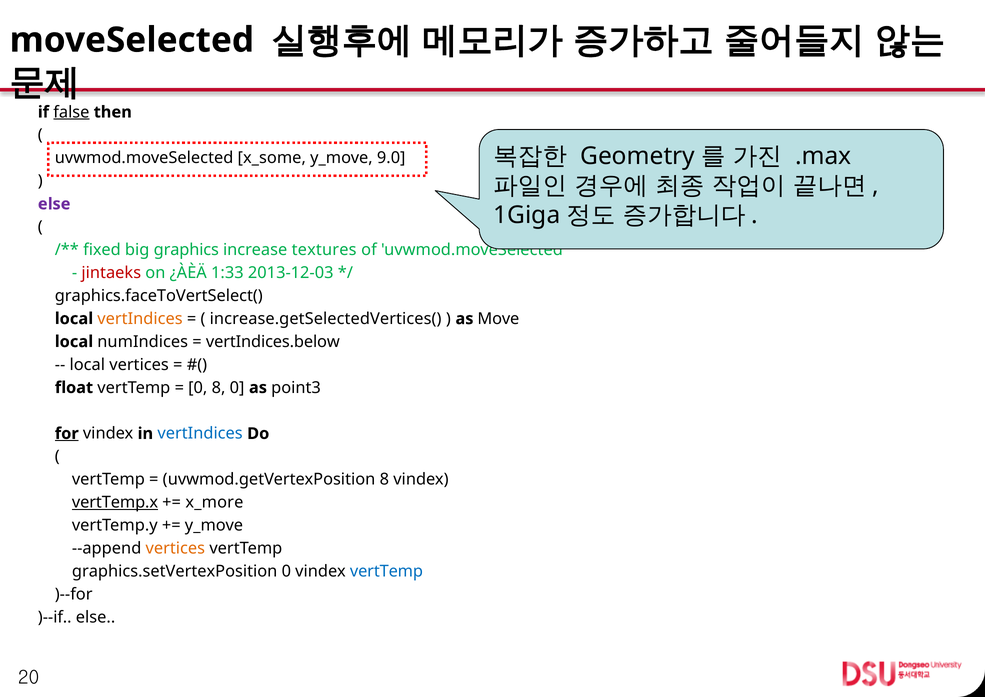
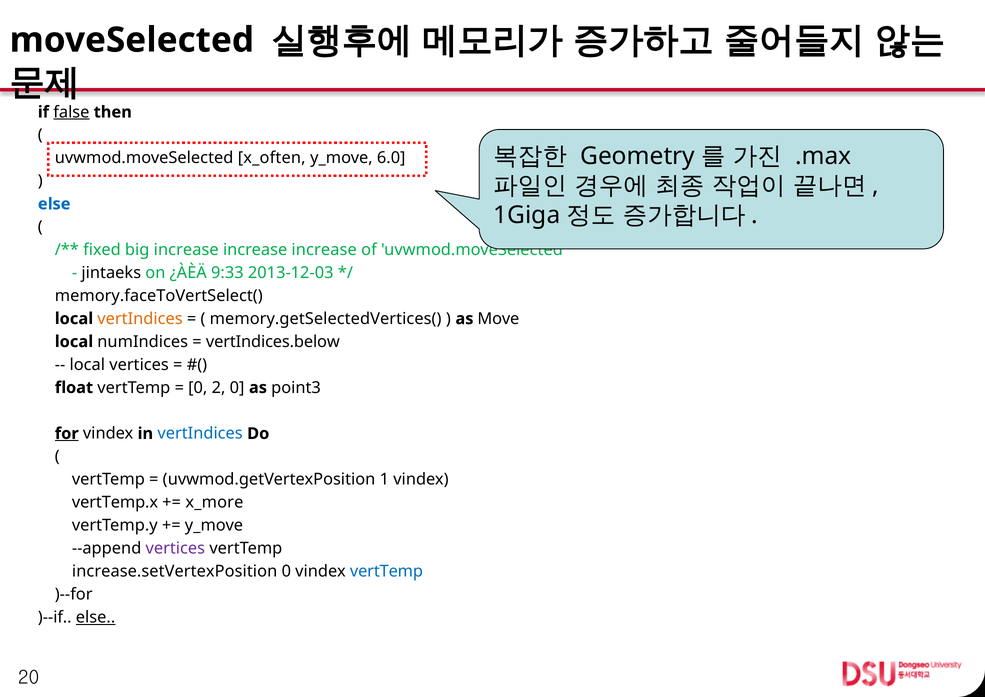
x_some: x_some -> x_often
9.0: 9.0 -> 6.0
else at (54, 204) colour: purple -> blue
big graphics: graphics -> increase
textures at (324, 250): textures -> increase
jintaeks colour: red -> black
1:33: 1:33 -> 9:33
graphics.faceToVertSelect(: graphics.faceToVertSelect( -> memory.faceToVertSelect(
increase.getSelectedVertices(: increase.getSelectedVertices( -> memory.getSelectedVertices(
0 8: 8 -> 2
uvwmod.getVertexPosition 8: 8 -> 1
vertTemp.x underline: present -> none
vertices at (175, 548) colour: orange -> purple
graphics.setVertexPosition: graphics.setVertexPosition -> increase.setVertexPosition
else at (96, 617) underline: none -> present
